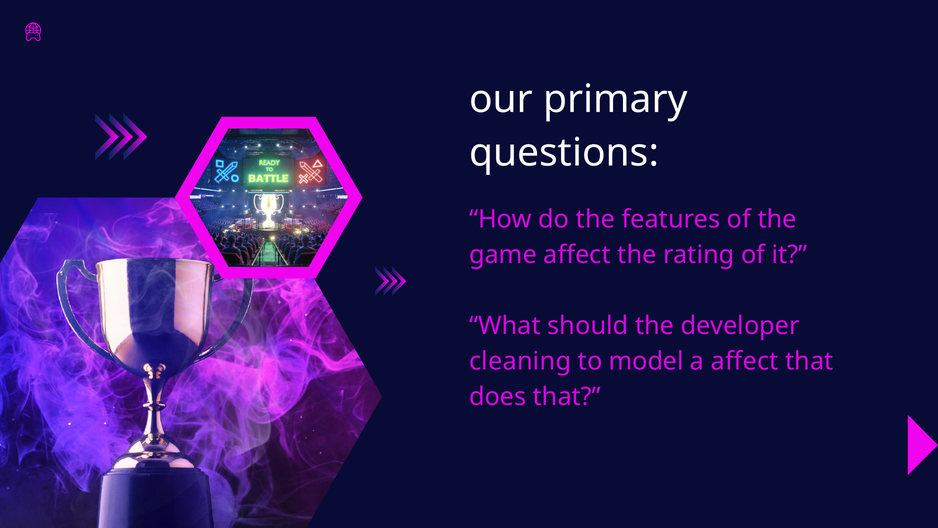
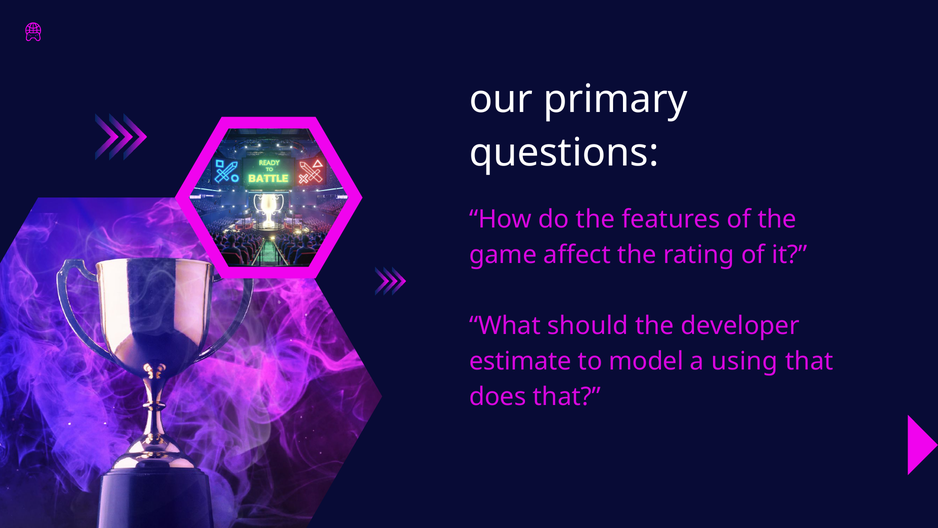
cleaning: cleaning -> estimate
a affect: affect -> using
